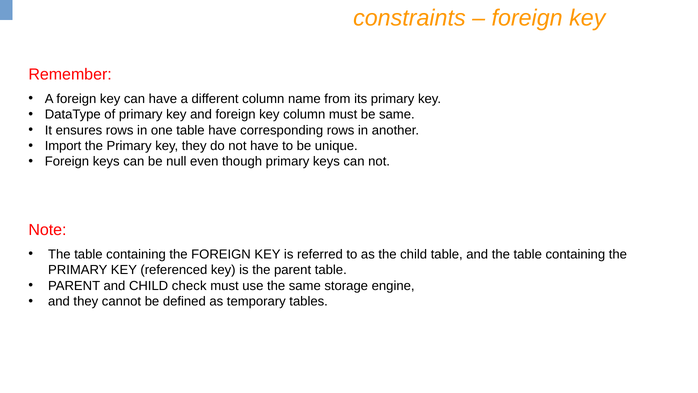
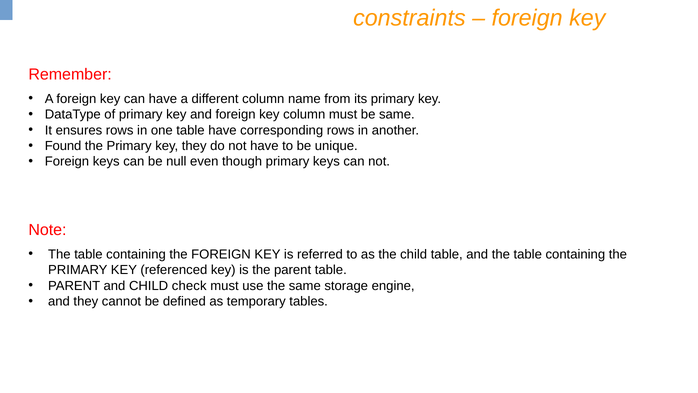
Import: Import -> Found
